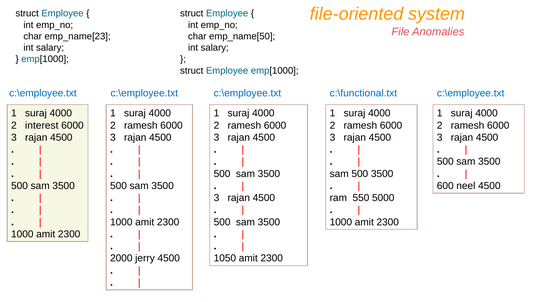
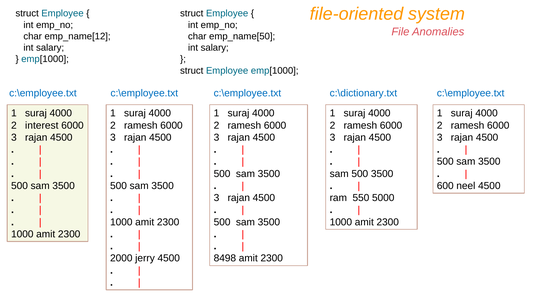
emp_name[23: emp_name[23 -> emp_name[12
c:\functional.txt: c:\functional.txt -> c:\dictionary.txt
1050: 1050 -> 8498
